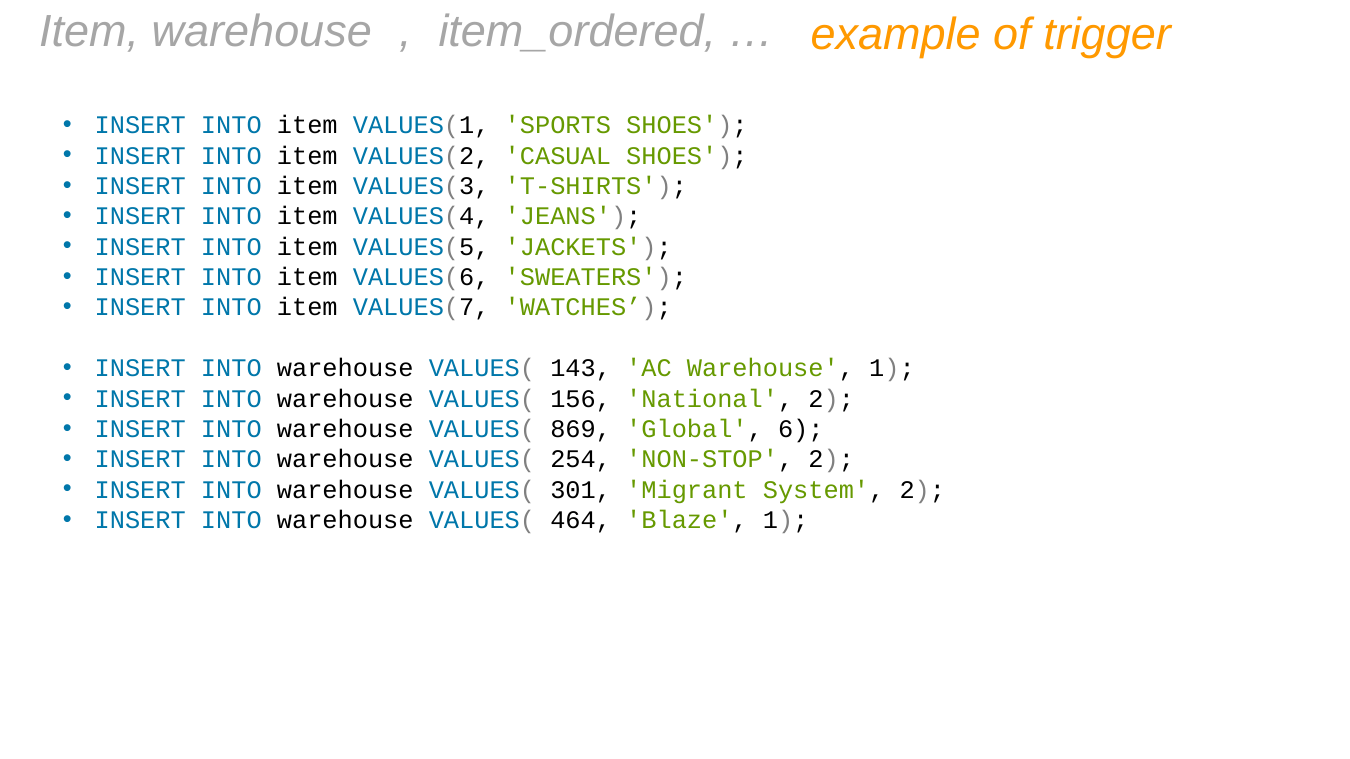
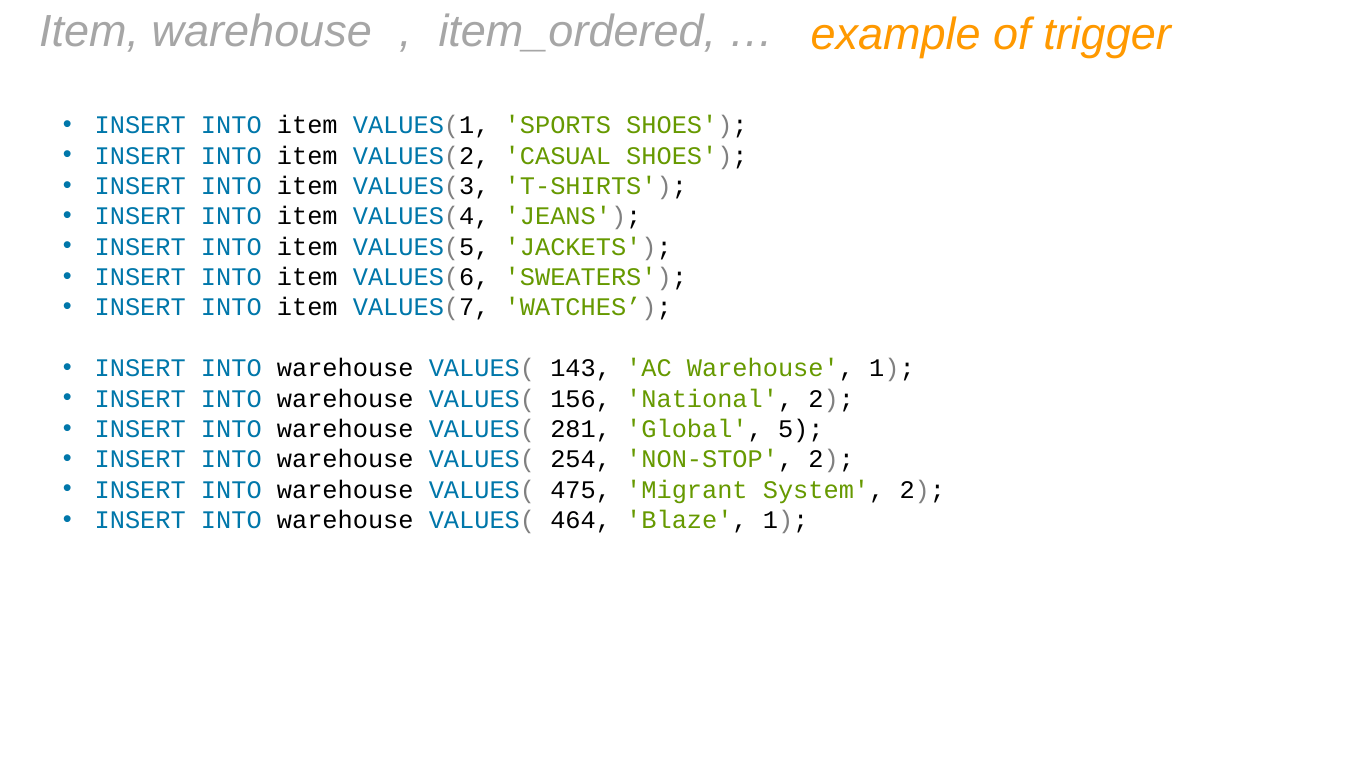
869: 869 -> 281
6: 6 -> 5
301: 301 -> 475
